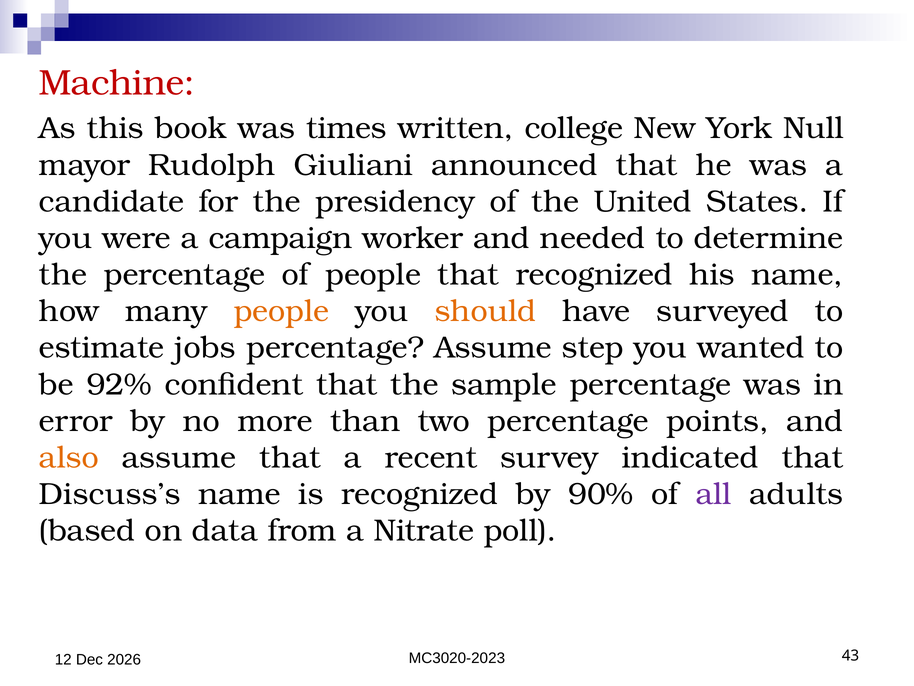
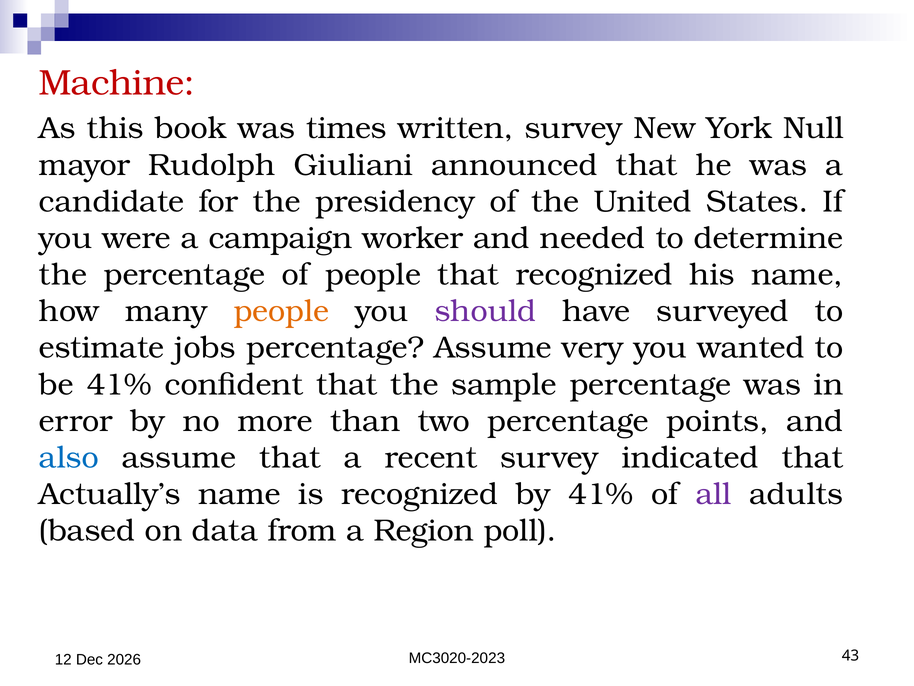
written college: college -> survey
should colour: orange -> purple
step: step -> very
be 92%: 92% -> 41%
also colour: orange -> blue
Discuss’s: Discuss’s -> Actually’s
by 90%: 90% -> 41%
Nitrate: Nitrate -> Region
